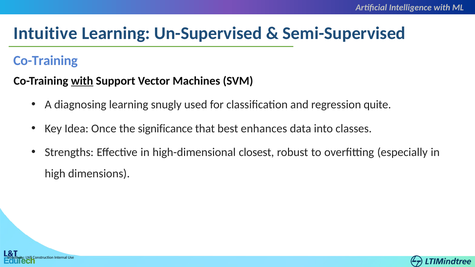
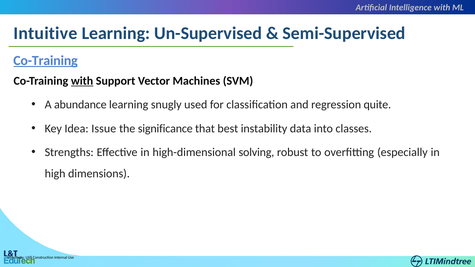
Co-Training at (46, 61) underline: none -> present
diagnosing: diagnosing -> abundance
Once: Once -> Issue
enhances: enhances -> instability
closest: closest -> solving
